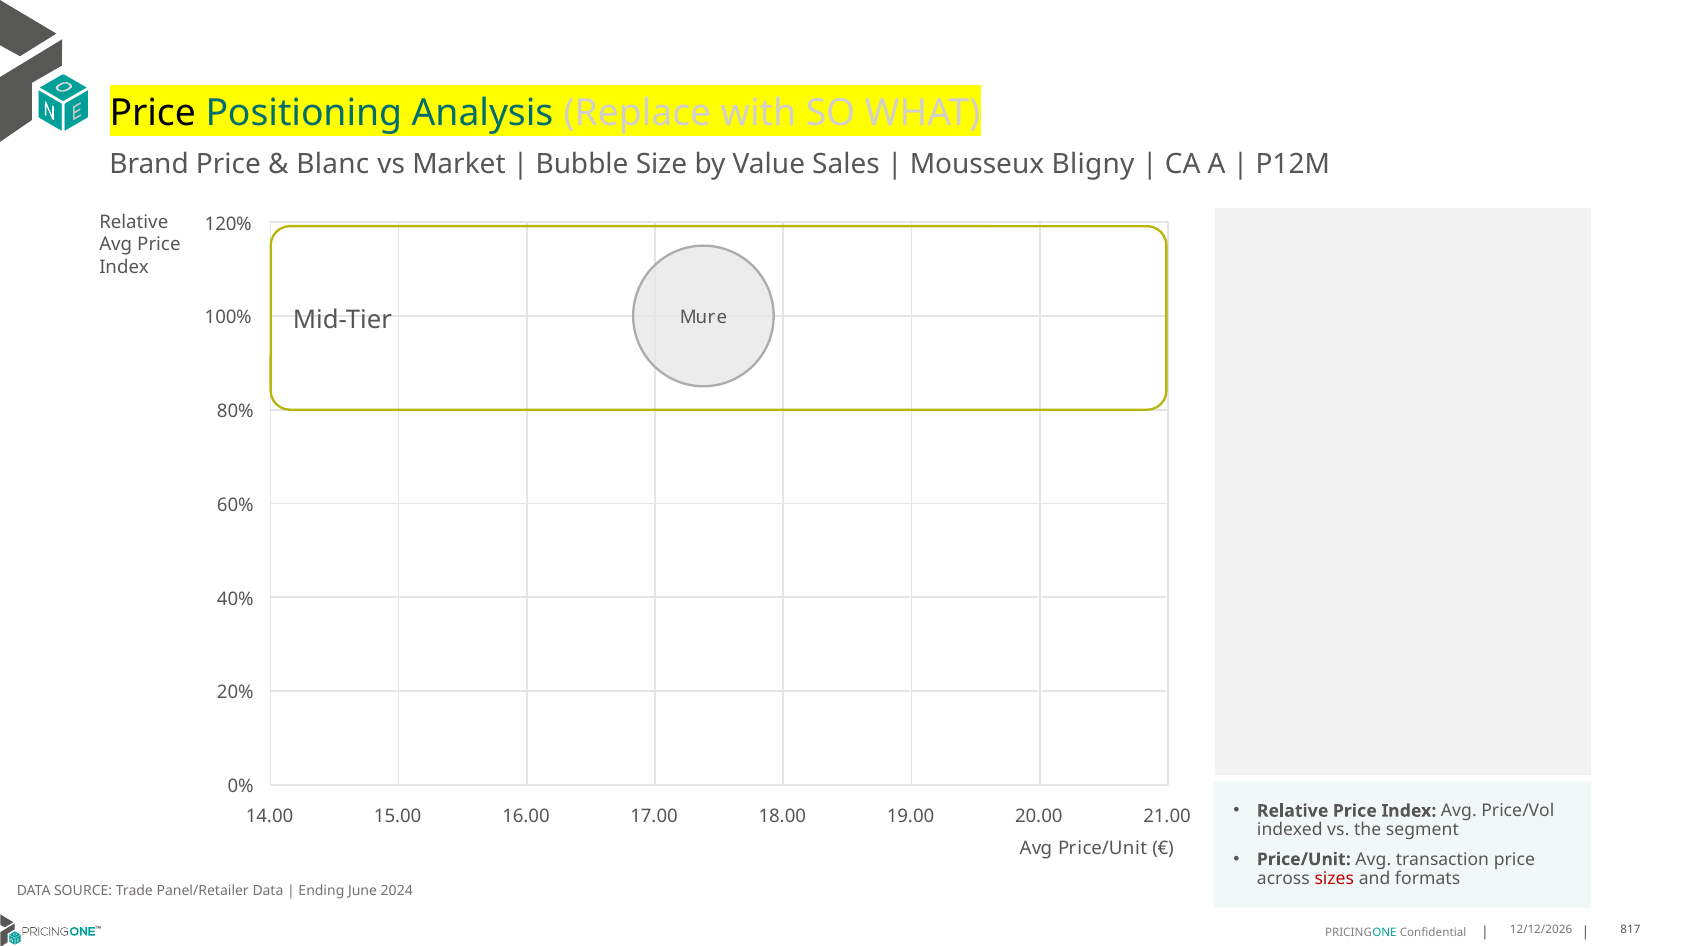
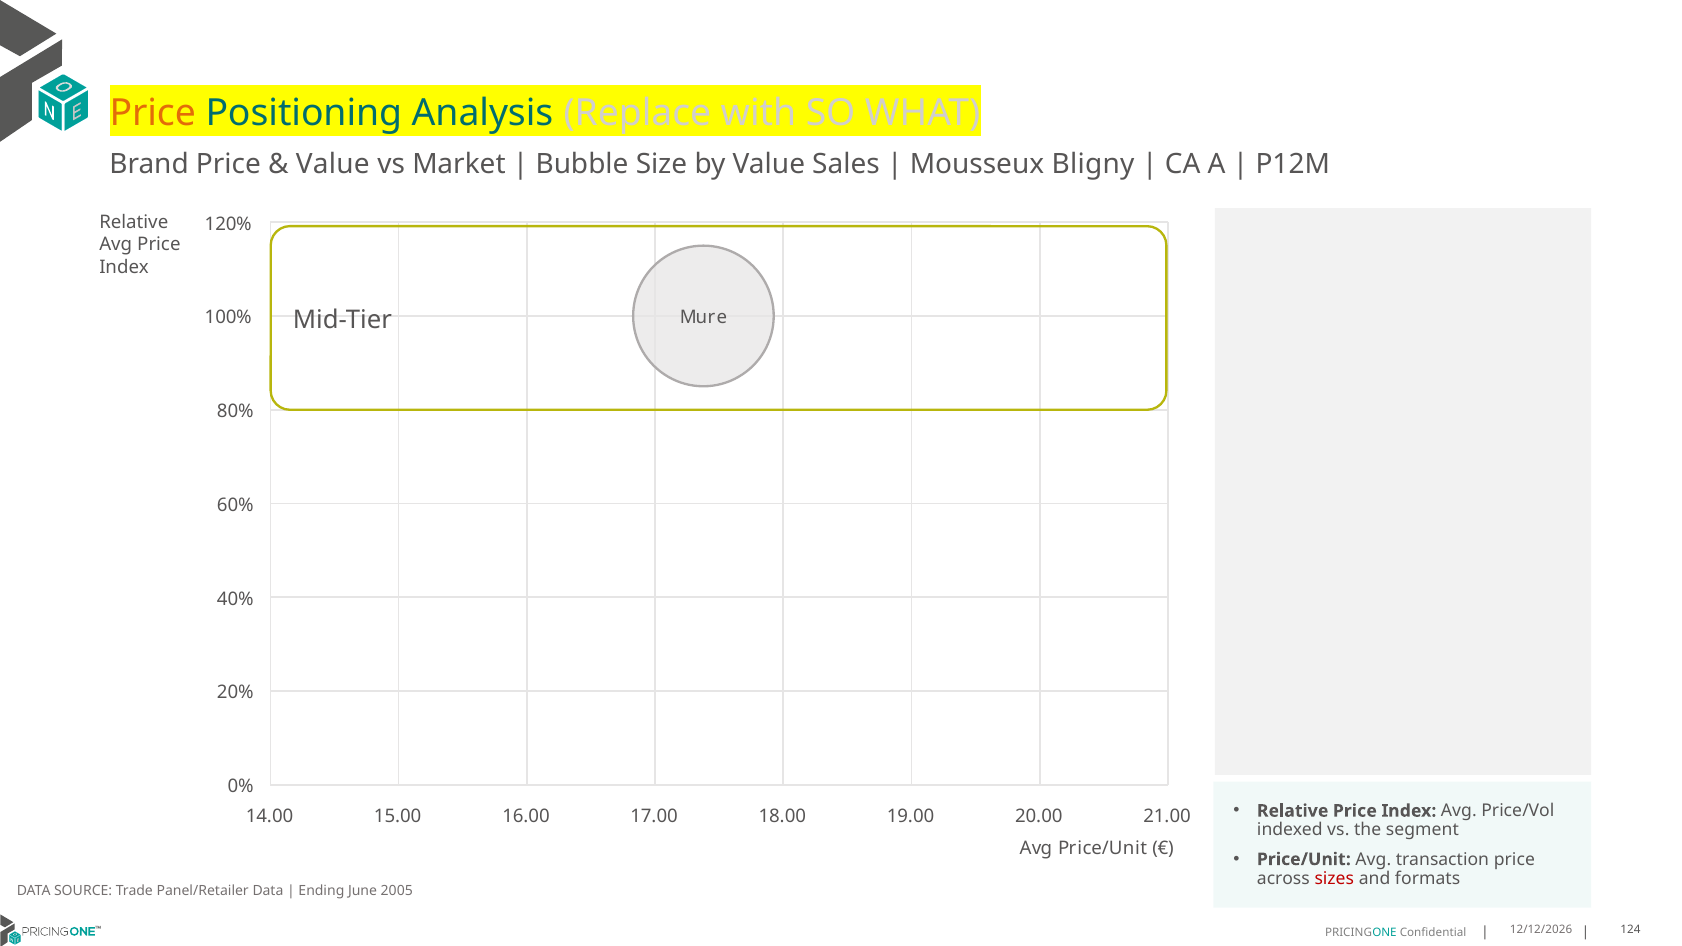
Price at (153, 113) colour: black -> orange
Blanc at (333, 164): Blanc -> Value
2024: 2024 -> 2005
817: 817 -> 124
